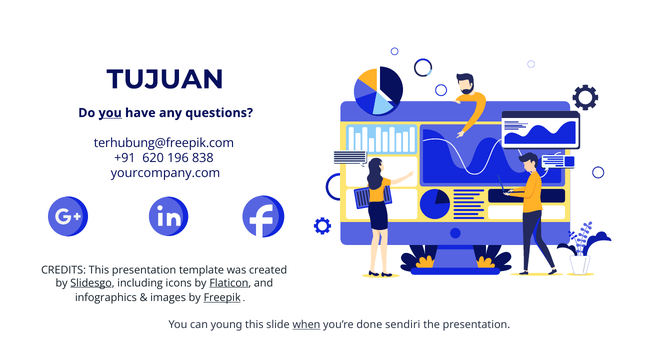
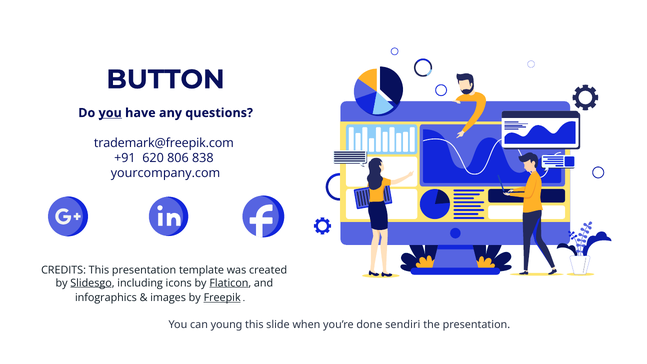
TUJUAN: TUJUAN -> BUTTON
terhubung@freepik.com: terhubung@freepik.com -> trademark@freepik.com
196: 196 -> 806
when underline: present -> none
